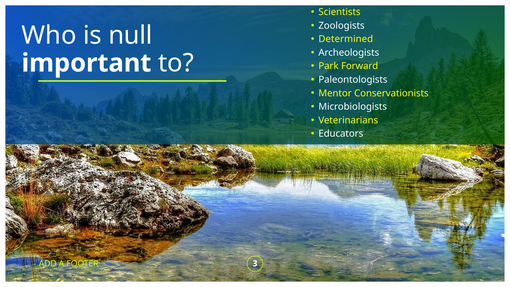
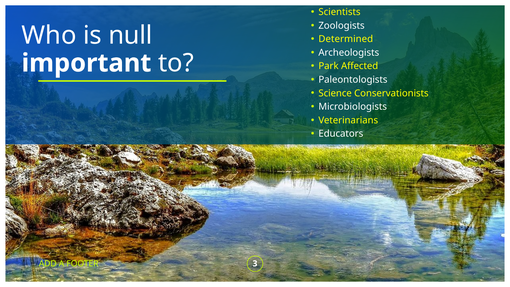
Forward: Forward -> Affected
Mentor: Mentor -> Science
